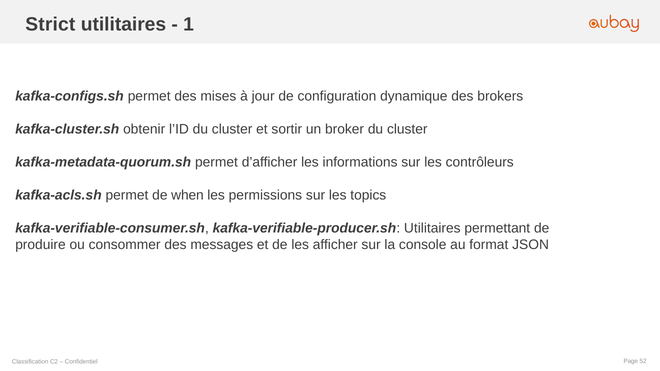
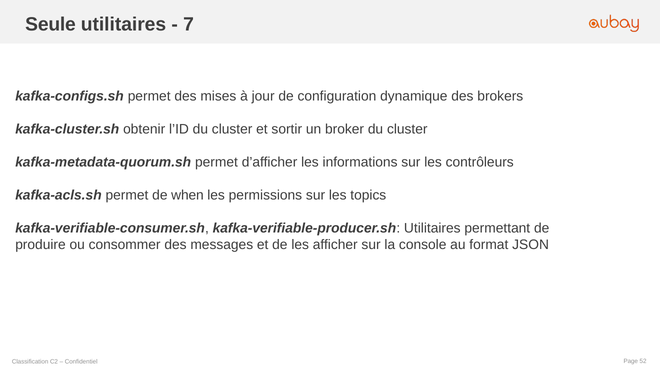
Strict: Strict -> Seule
1: 1 -> 7
